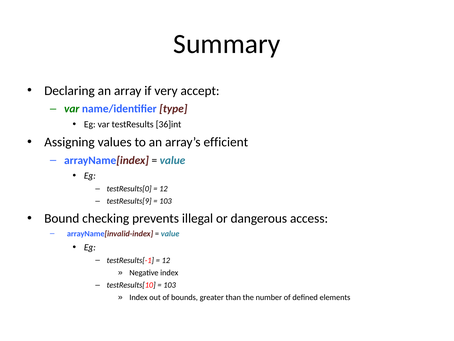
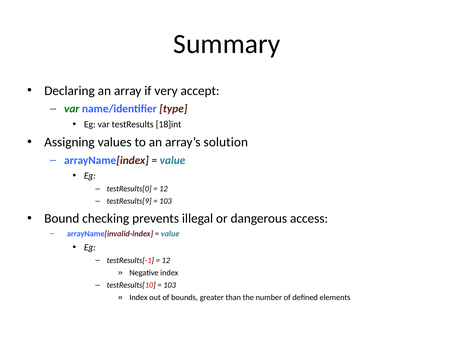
36]int: 36]int -> 18]int
efficient: efficient -> solution
